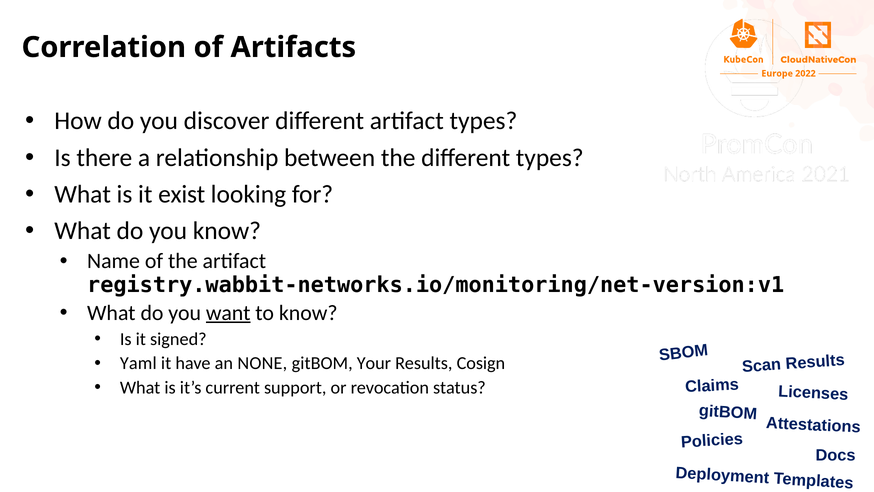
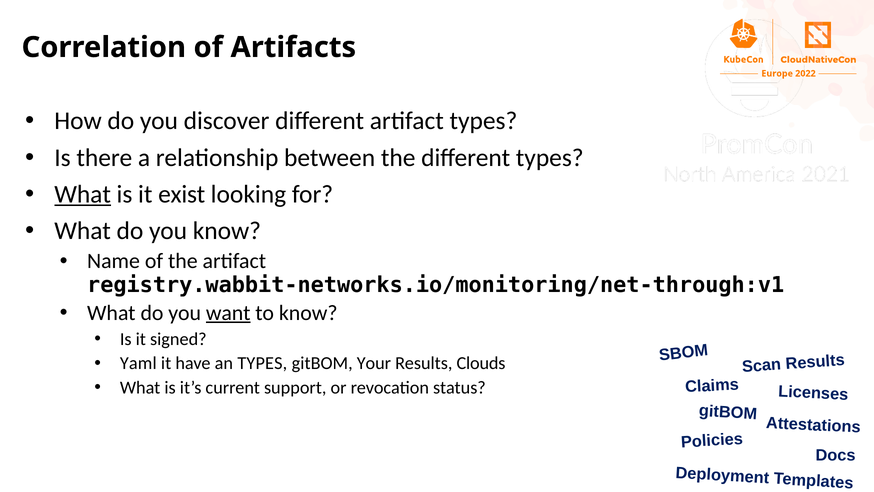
What at (83, 194) underline: none -> present
registry.wabbit-networks.io/monitoring/net-version:v1: registry.wabbit-networks.io/monitoring/net-version:v1 -> registry.wabbit-networks.io/monitoring/net-through:v1
an NONE: NONE -> TYPES
Cosign: Cosign -> Clouds
